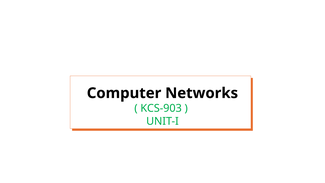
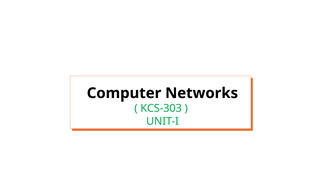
KCS-903: KCS-903 -> KCS-303
